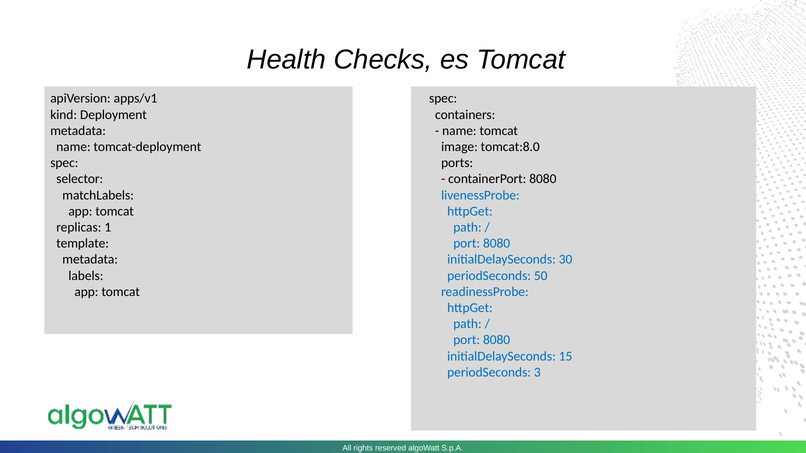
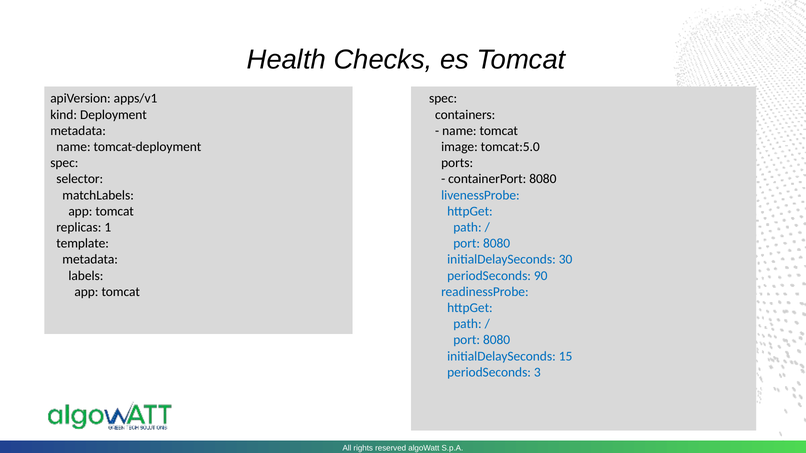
tomcat:8.0: tomcat:8.0 -> tomcat:5.0
50: 50 -> 90
